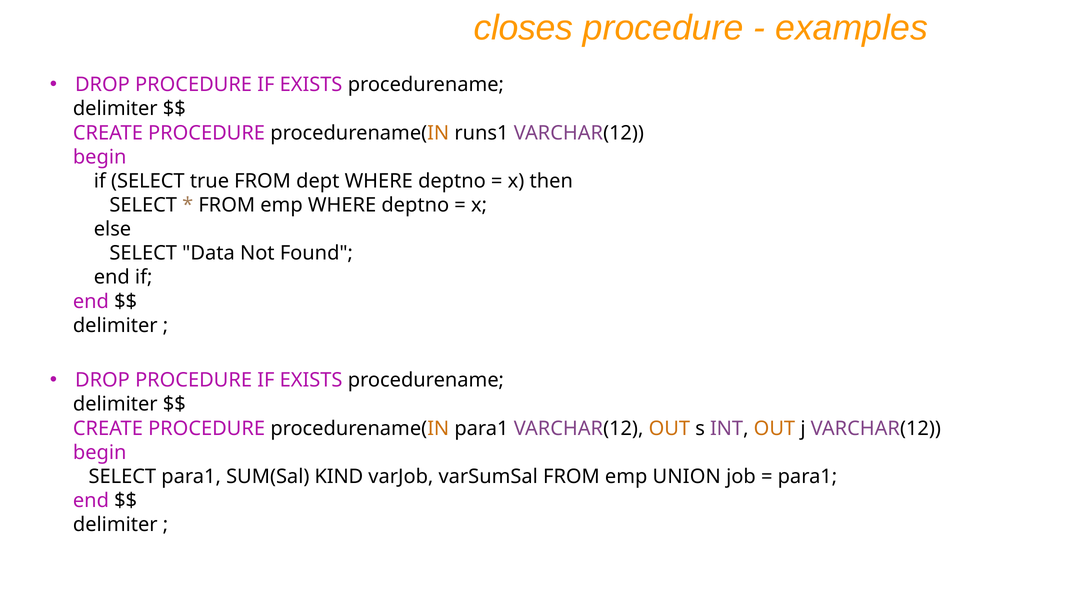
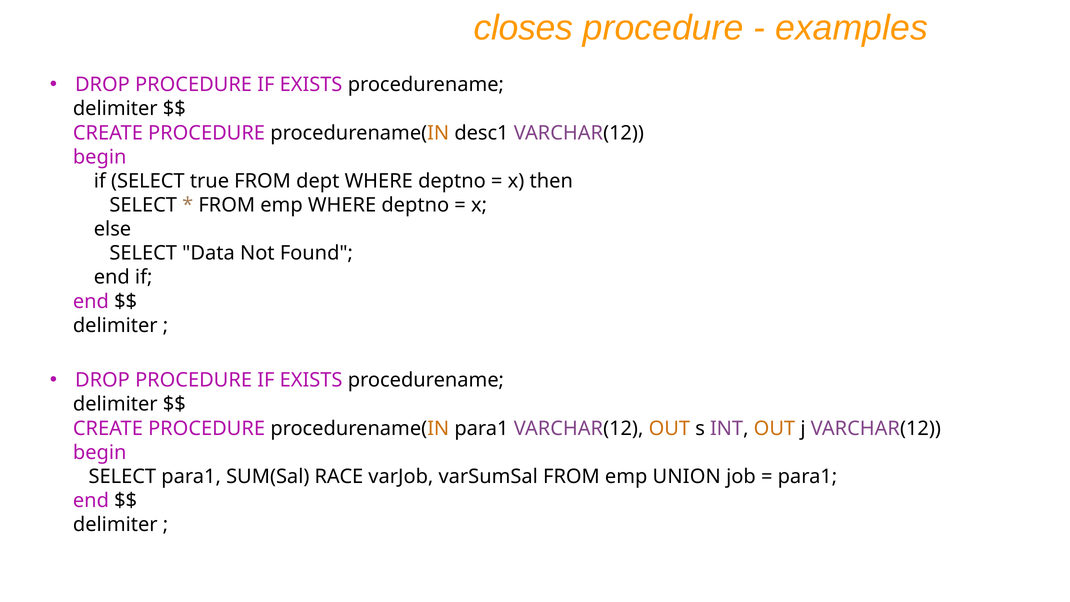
runs1: runs1 -> desc1
KIND: KIND -> RACE
